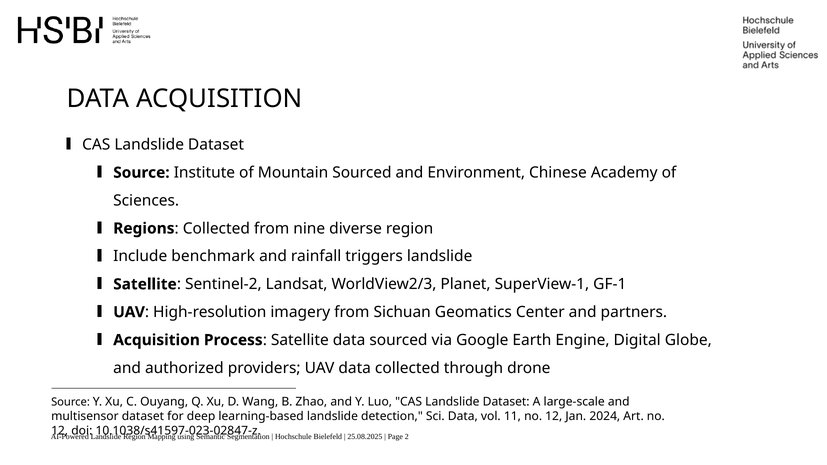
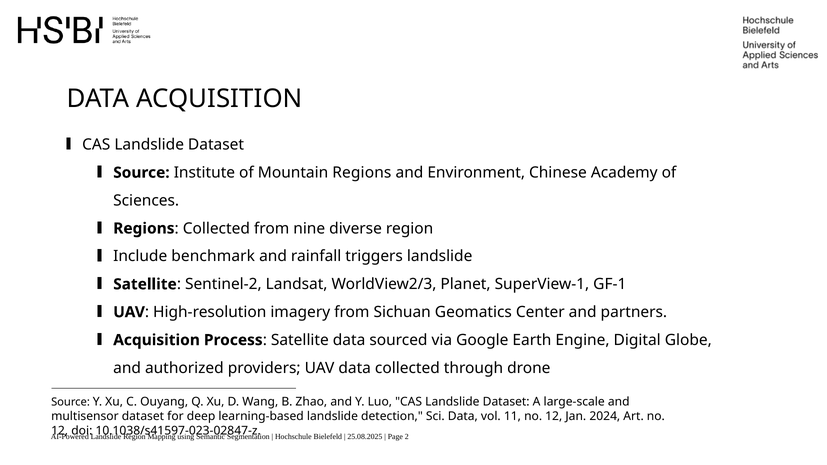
Mountain Sourced: Sourced -> Regions
